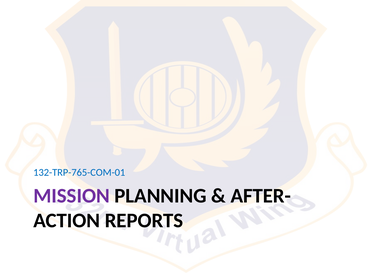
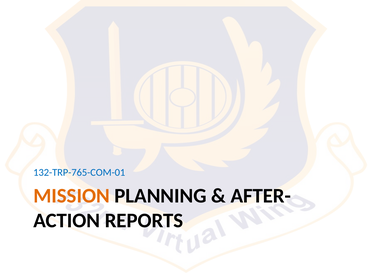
MISSION colour: purple -> orange
